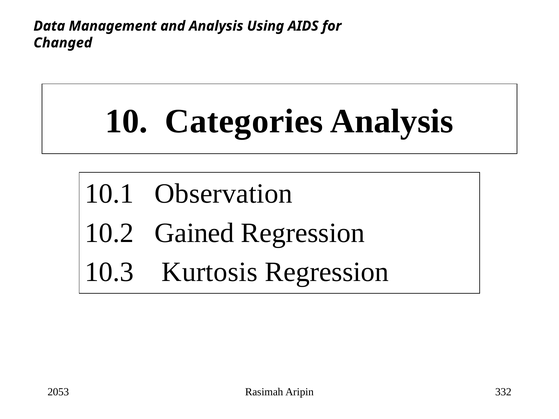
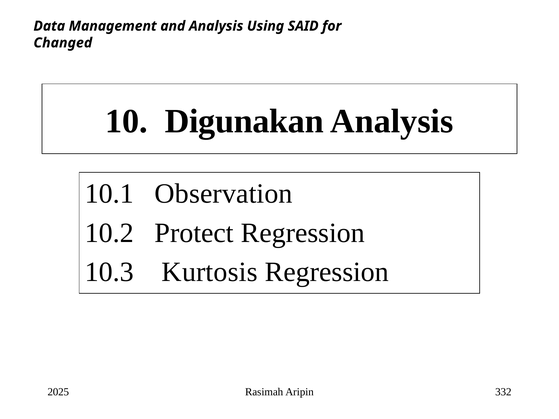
AIDS: AIDS -> SAID
Categories: Categories -> Digunakan
Gained: Gained -> Protect
2053: 2053 -> 2025
